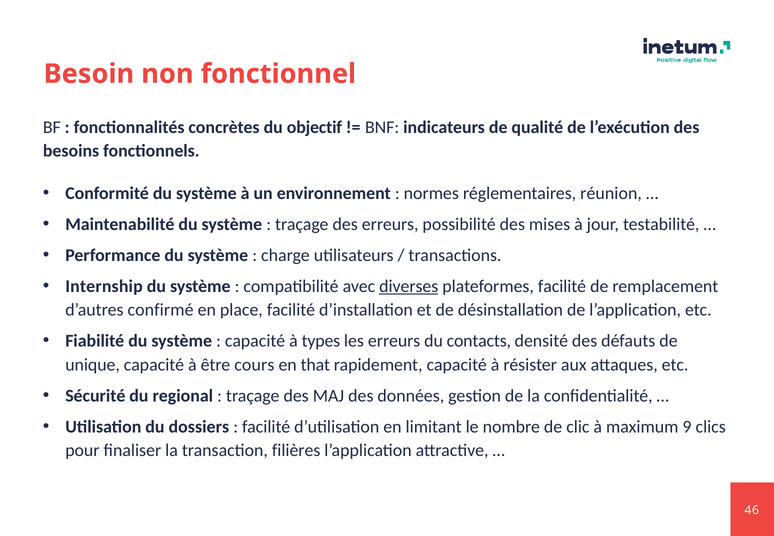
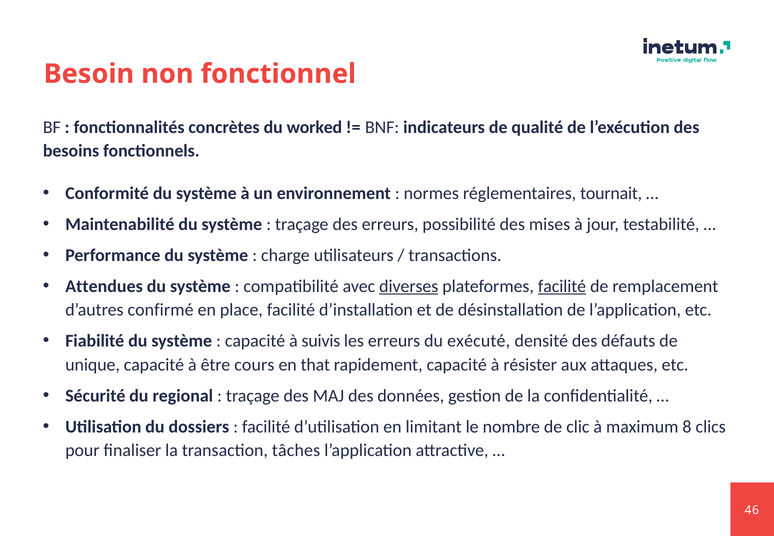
objectif: objectif -> worked
réunion: réunion -> tournait
Internship: Internship -> Attendues
facilité at (562, 286) underline: none -> present
types: types -> suivis
contacts: contacts -> exécuté
9: 9 -> 8
filières: filières -> tâches
